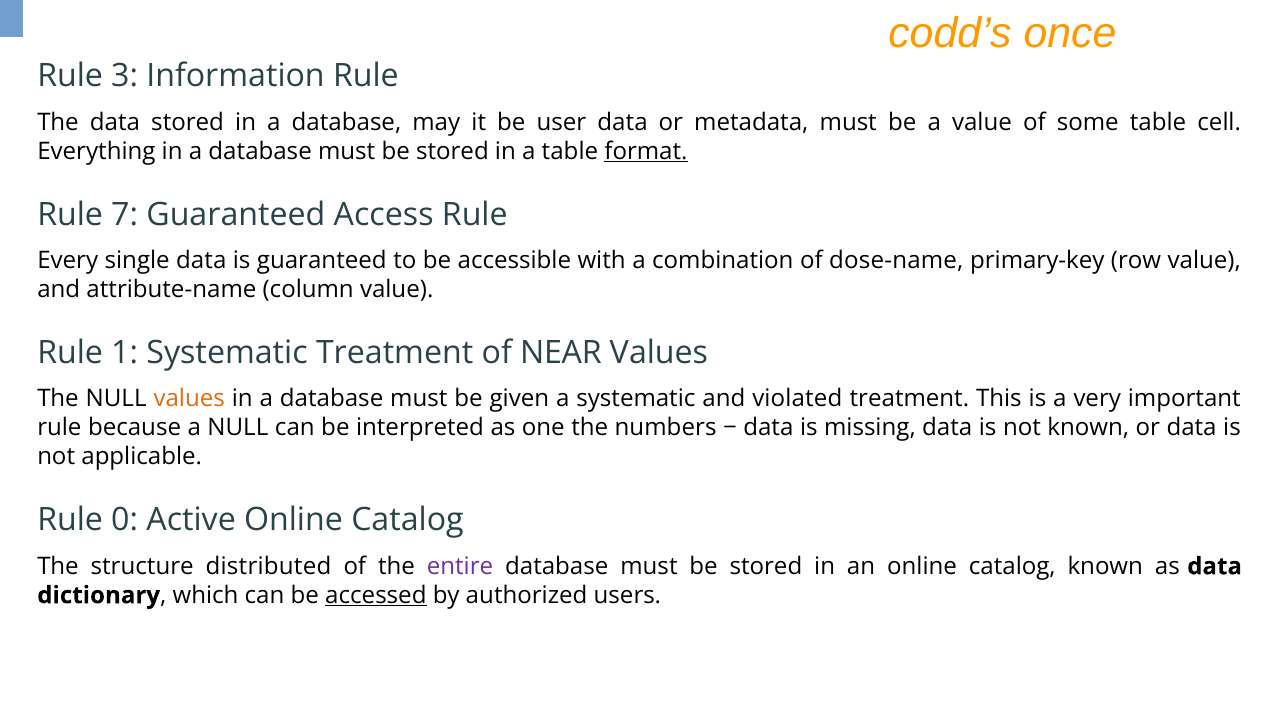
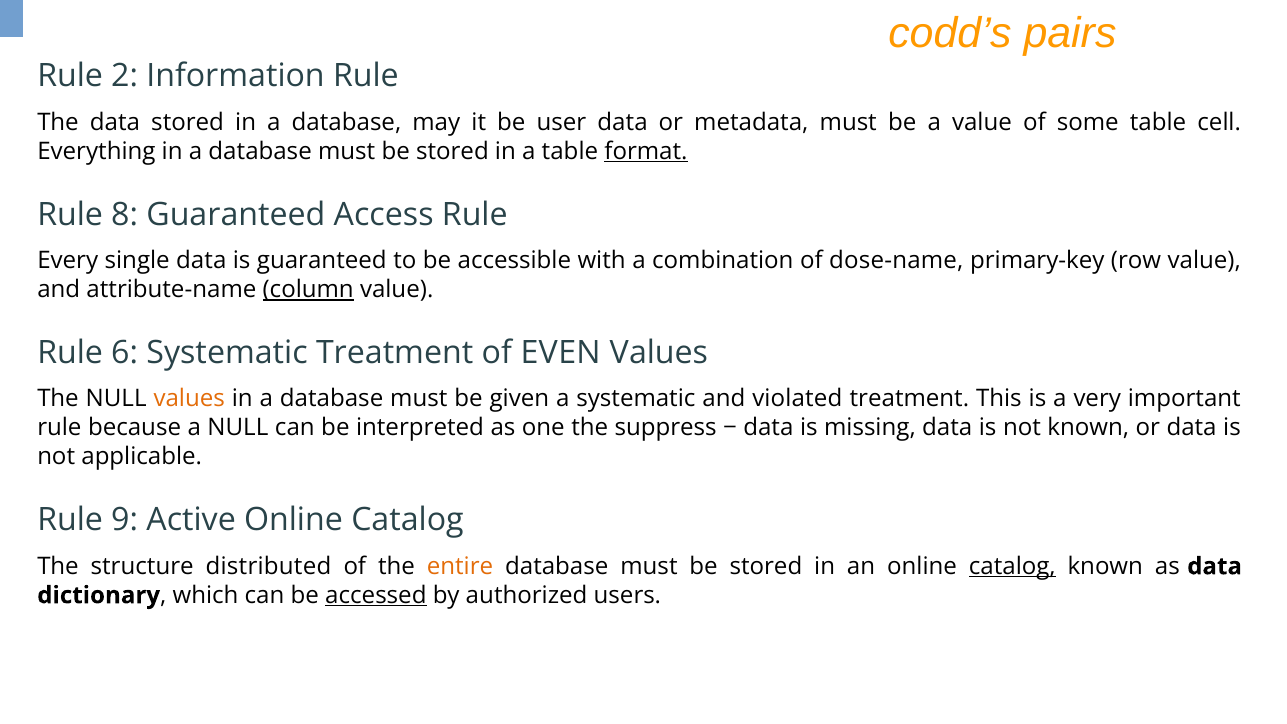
once: once -> pairs
3: 3 -> 2
7: 7 -> 8
column underline: none -> present
1: 1 -> 6
NEAR: NEAR -> EVEN
numbers: numbers -> suppress
0: 0 -> 9
entire colour: purple -> orange
catalog at (1012, 566) underline: none -> present
